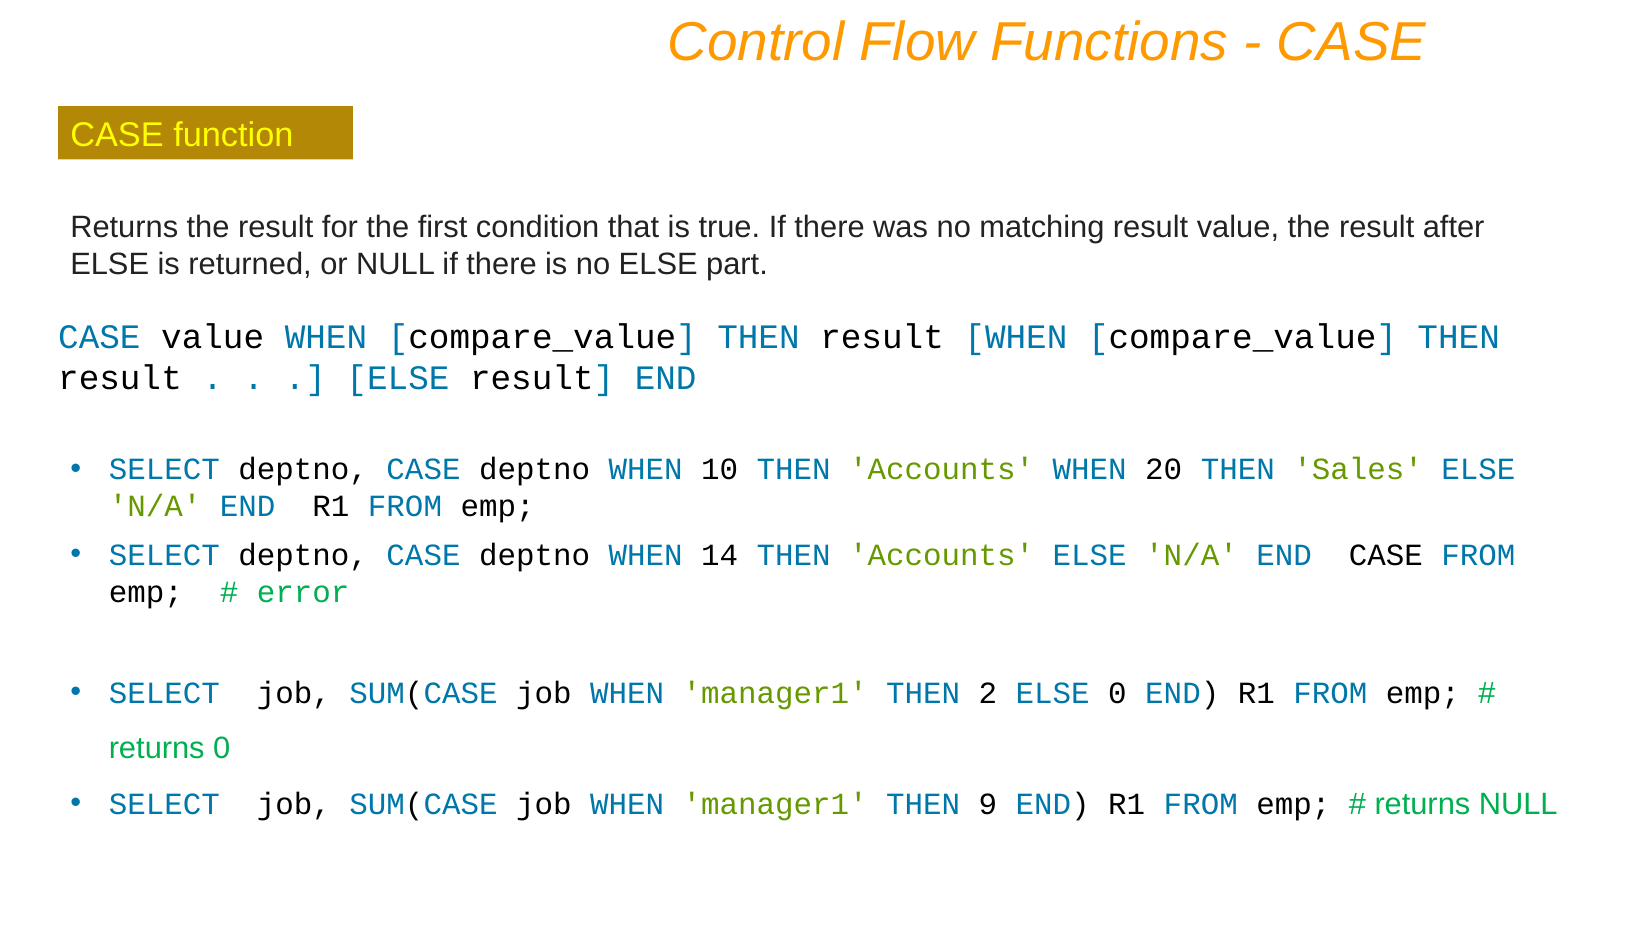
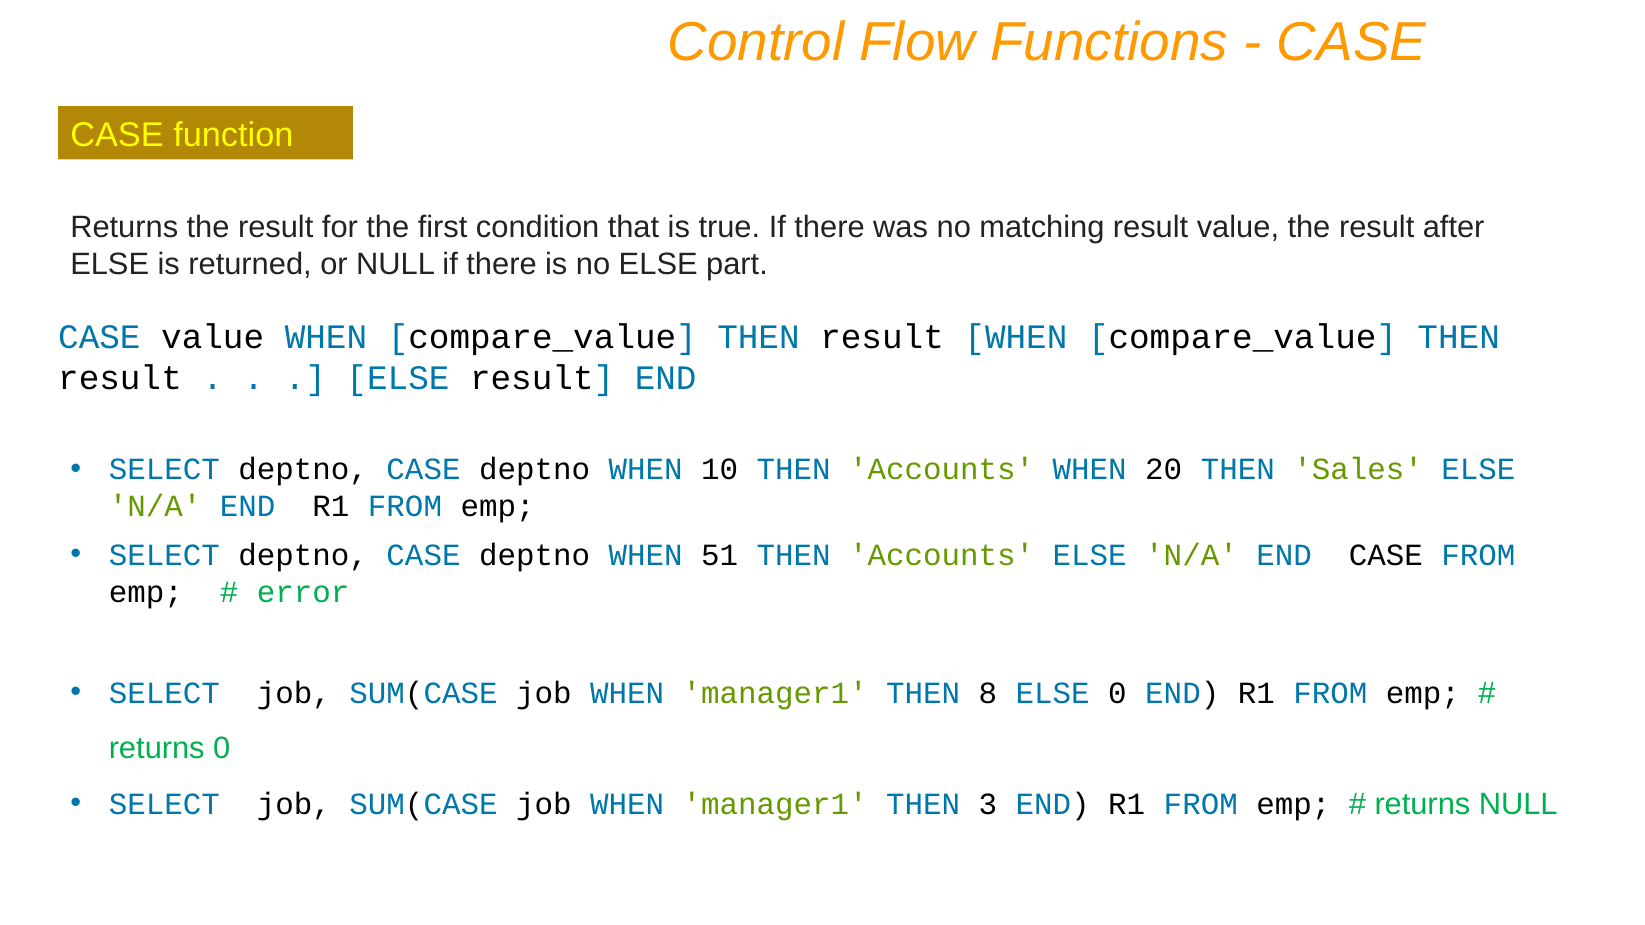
14: 14 -> 51
2: 2 -> 8
9: 9 -> 3
